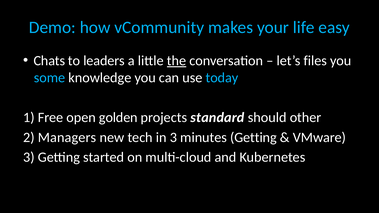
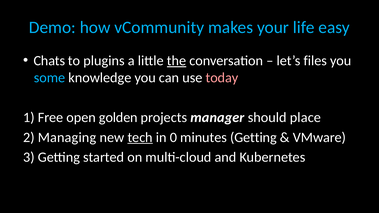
leaders: leaders -> plugins
today colour: light blue -> pink
standard: standard -> manager
other: other -> place
Managers: Managers -> Managing
tech underline: none -> present
in 3: 3 -> 0
